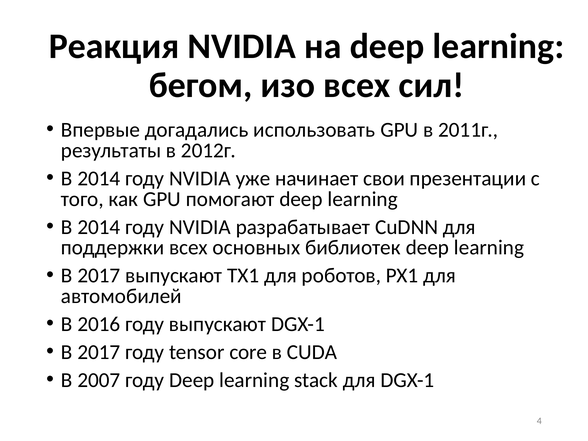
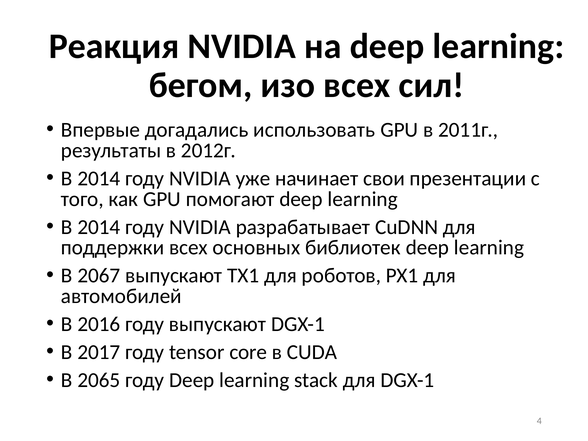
2017 at (99, 276): 2017 -> 2067
2007: 2007 -> 2065
